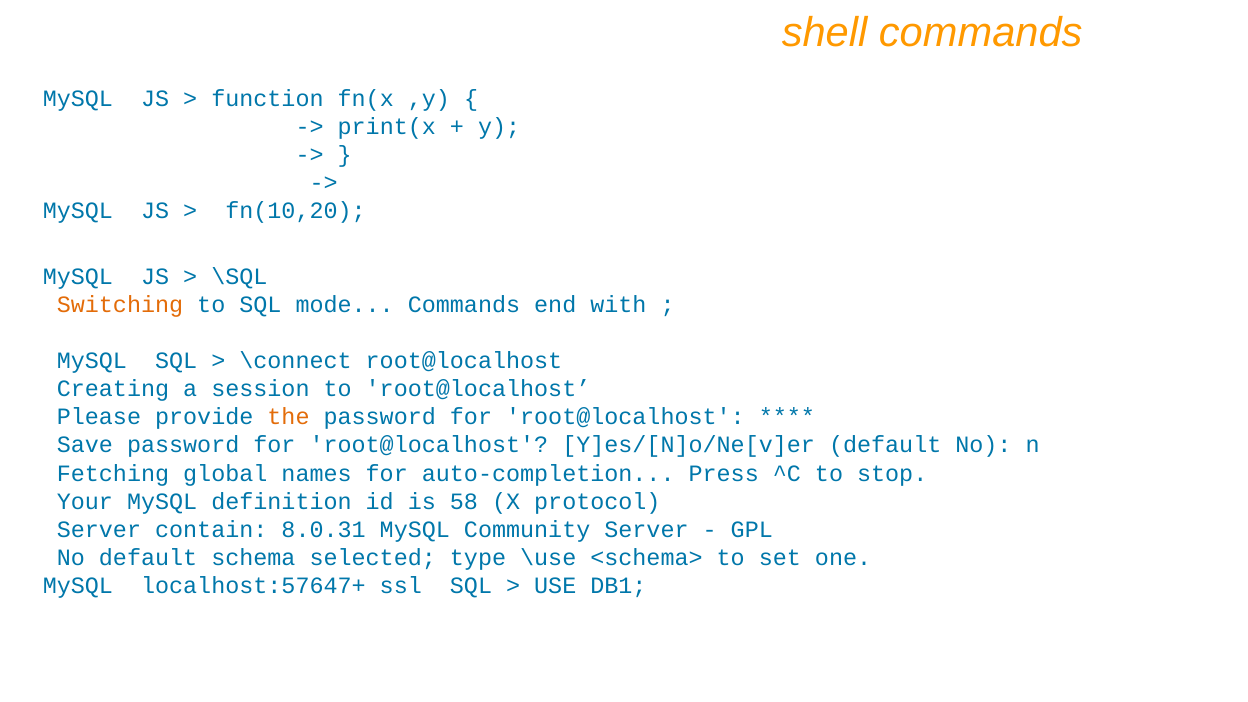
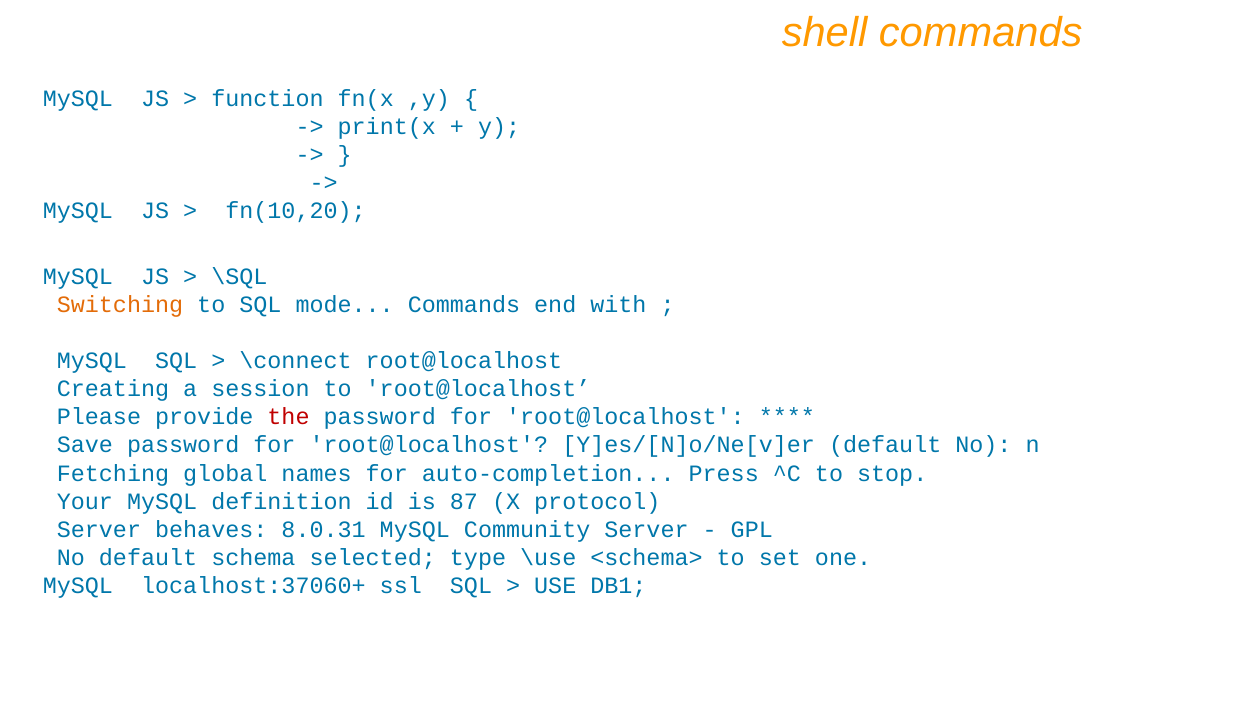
the colour: orange -> red
58: 58 -> 87
contain: contain -> behaves
localhost:57647+: localhost:57647+ -> localhost:37060+
